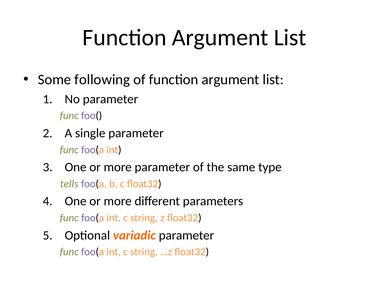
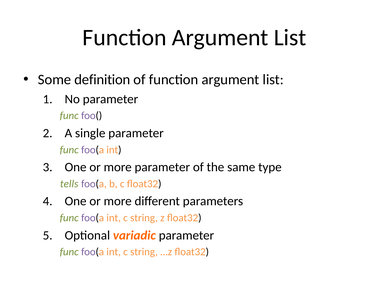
following: following -> definition
